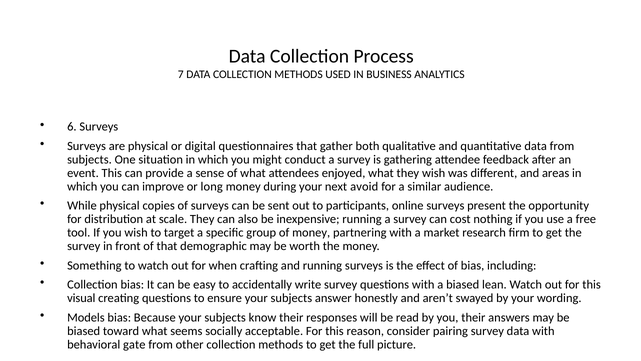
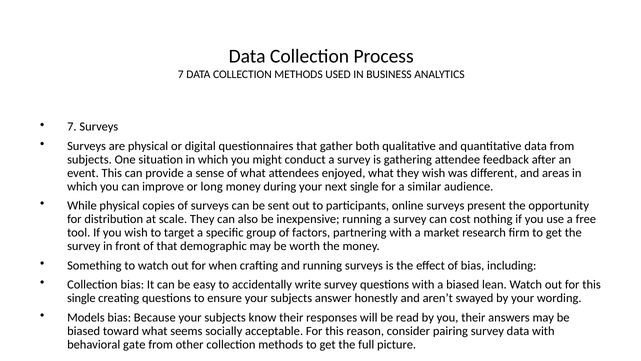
6 at (72, 127): 6 -> 7
next avoid: avoid -> single
of money: money -> factors
visual at (81, 298): visual -> single
